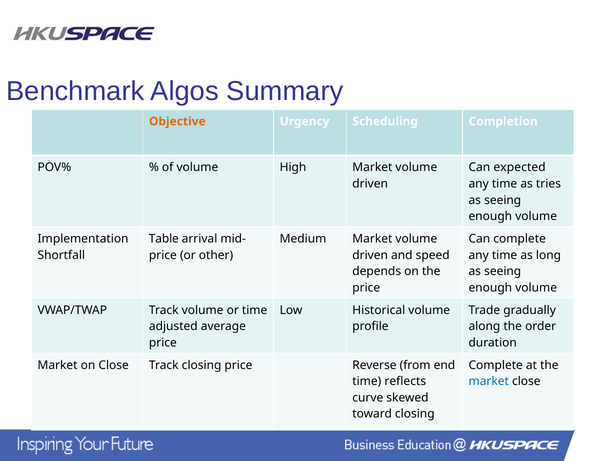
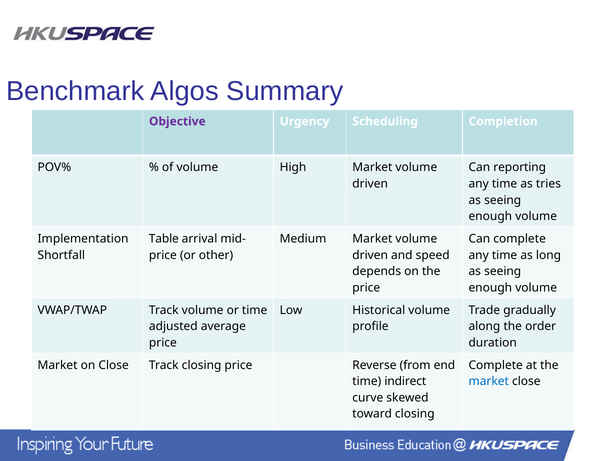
Objective colour: orange -> purple
expected: expected -> reporting
reflects: reflects -> indirect
